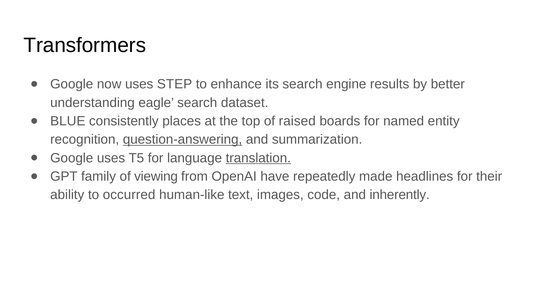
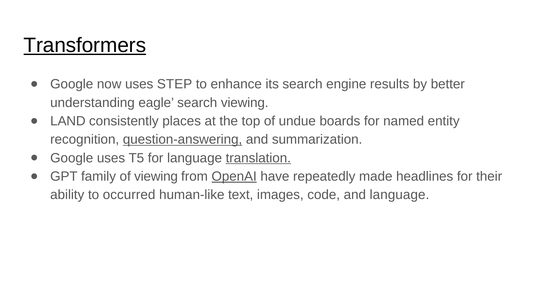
Transformers underline: none -> present
search dataset: dataset -> viewing
BLUE: BLUE -> LAND
raised: raised -> undue
OpenAI underline: none -> present
and inherently: inherently -> language
